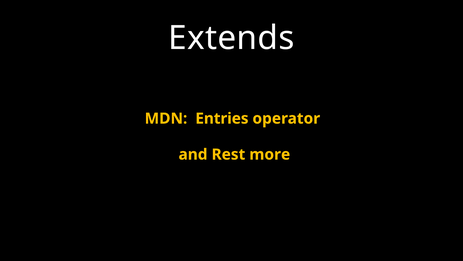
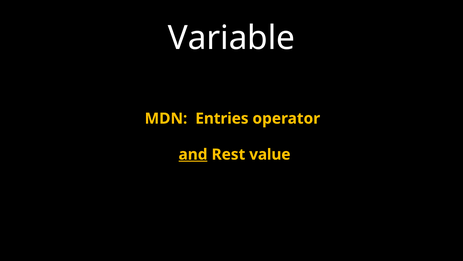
Extends: Extends -> Variable
and underline: none -> present
more: more -> value
